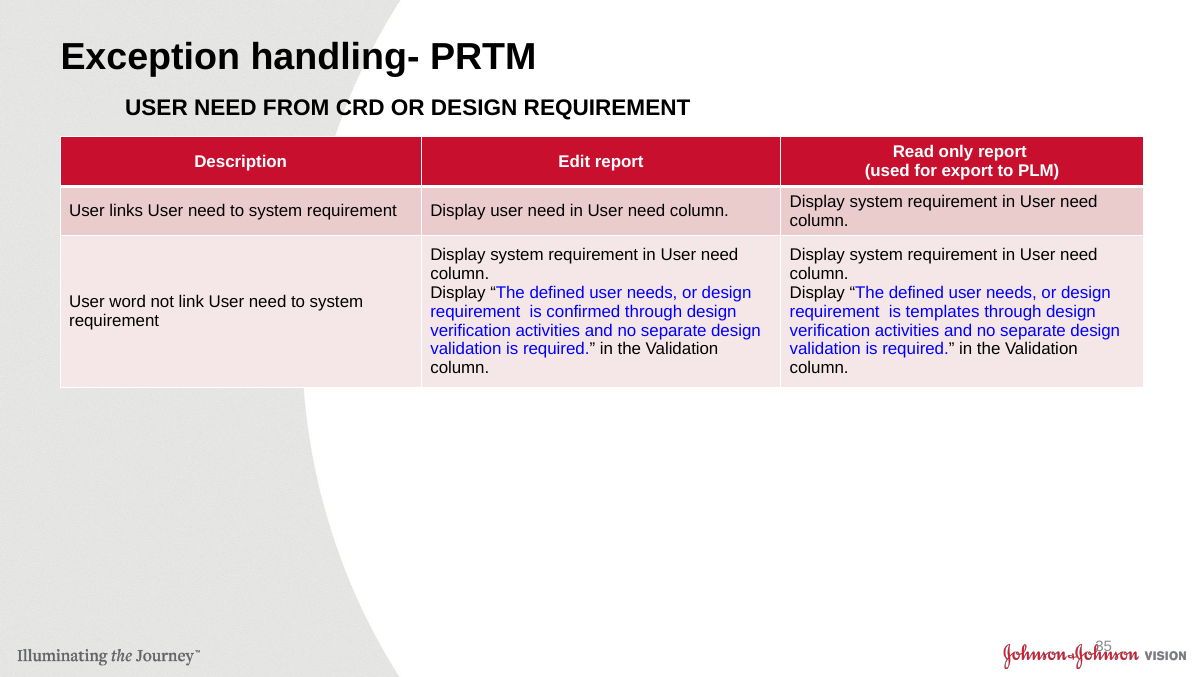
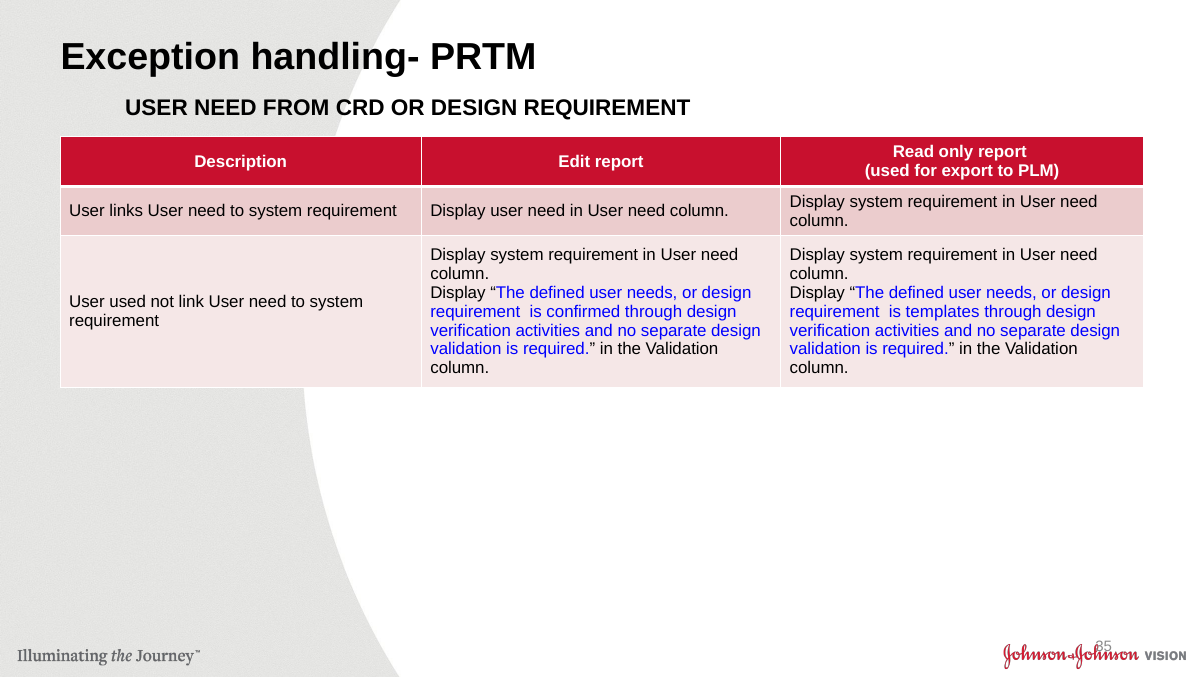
User word: word -> used
